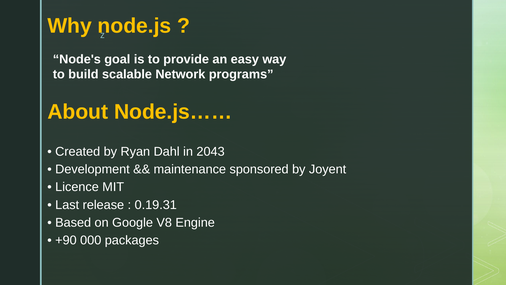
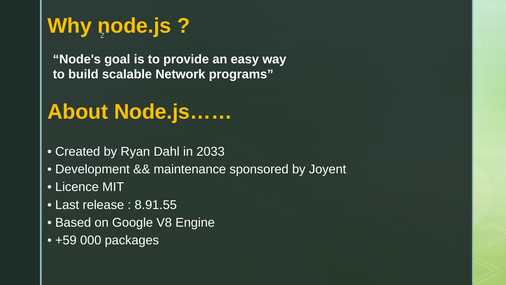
2043: 2043 -> 2033
0.19.31: 0.19.31 -> 8.91.55
+90: +90 -> +59
